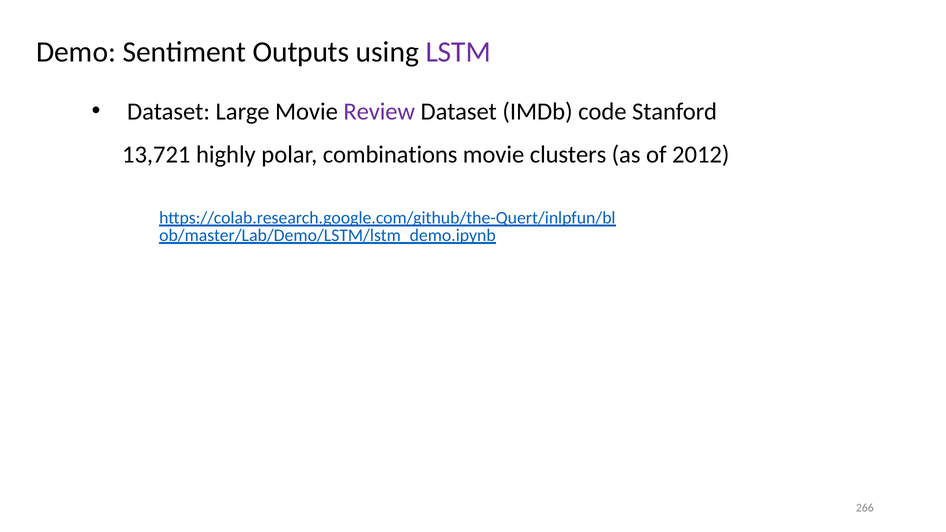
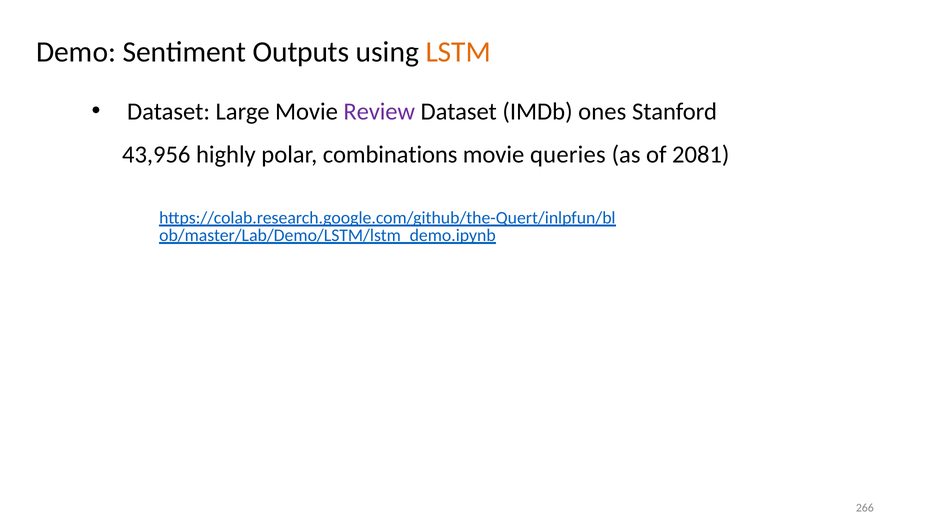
LSTM colour: purple -> orange
code: code -> ones
13,721: 13,721 -> 43,956
clusters: clusters -> queries
2012: 2012 -> 2081
